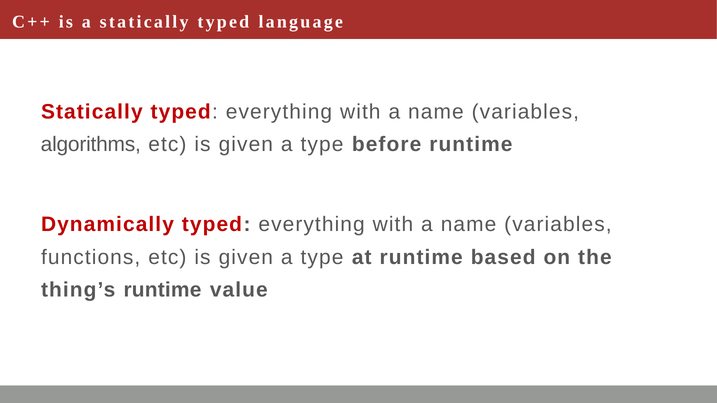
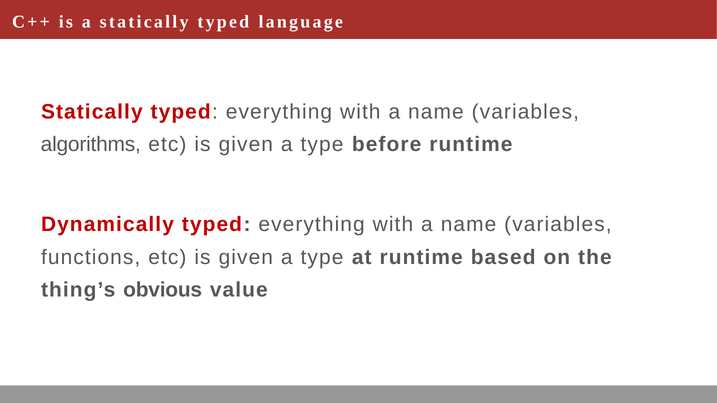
thing’s runtime: runtime -> obvious
